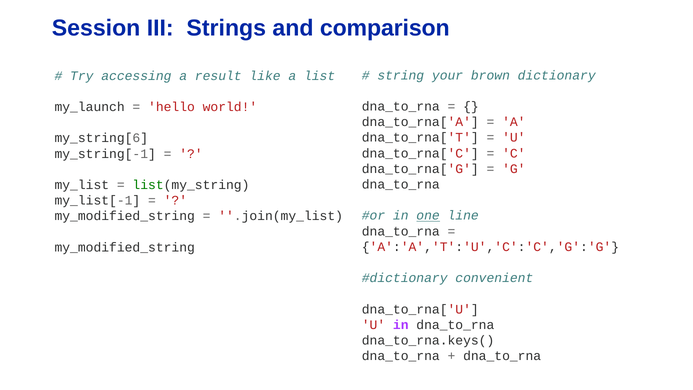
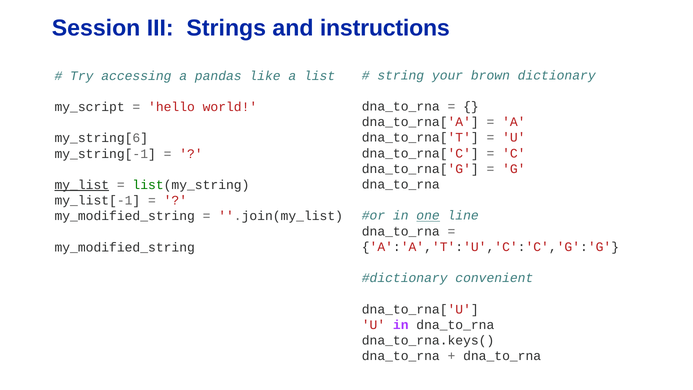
comparison: comparison -> instructions
result: result -> pandas
my_launch: my_launch -> my_script
my_list underline: none -> present
